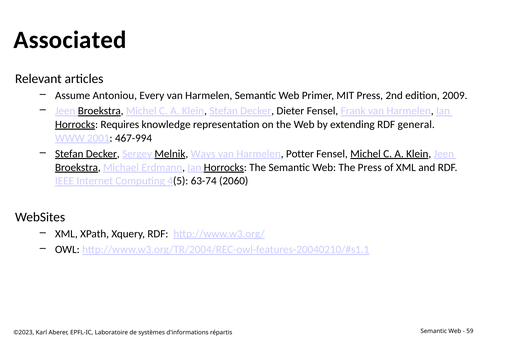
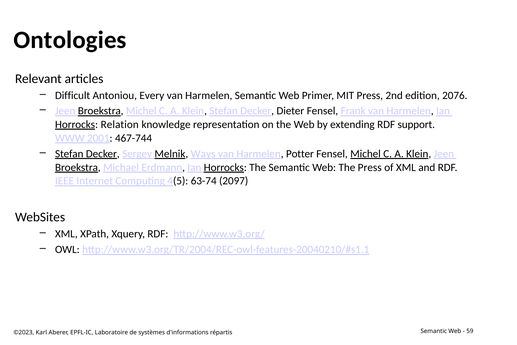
Associated: Associated -> Ontologies
Assume: Assume -> Difficult
2009: 2009 -> 2076
Requires: Requires -> Relation
general: general -> support
467-994: 467-994 -> 467-744
2060: 2060 -> 2097
